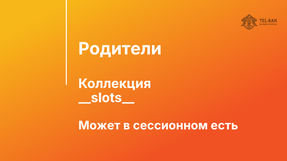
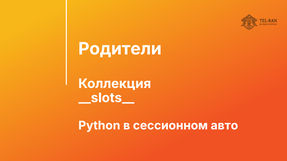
Может: Может -> Python
есть: есть -> авто
